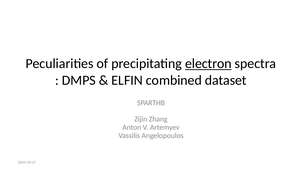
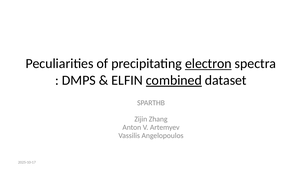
combined underline: none -> present
